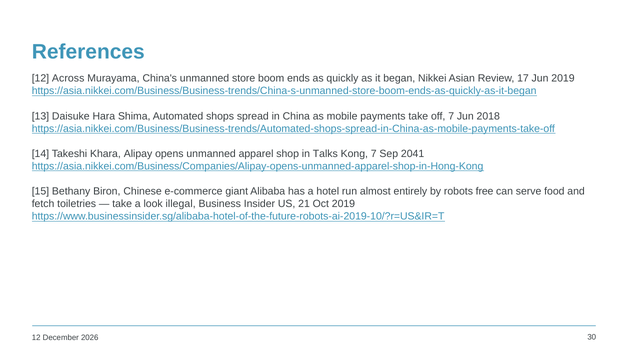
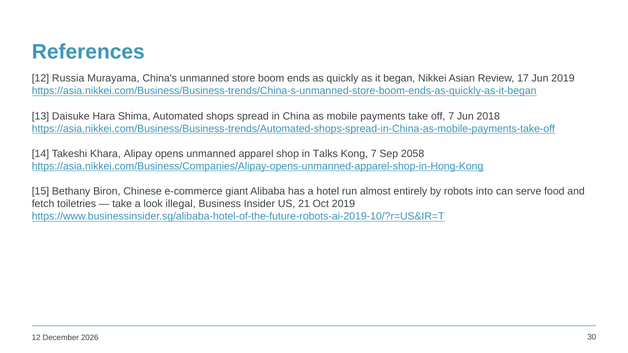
Across: Across -> Russia
2041: 2041 -> 2058
free: free -> into
